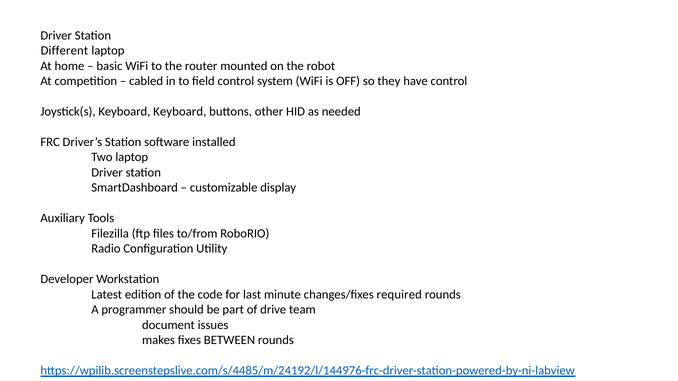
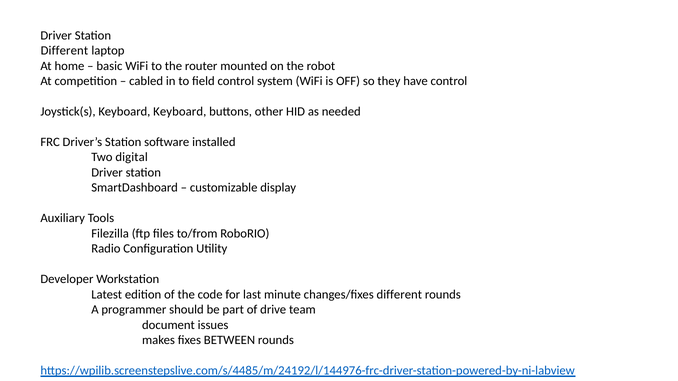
Two laptop: laptop -> digital
changes/fixes required: required -> different
